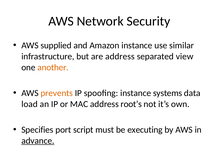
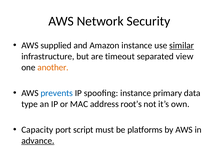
similar underline: none -> present
are address: address -> timeout
prevents colour: orange -> blue
systems: systems -> primary
load: load -> type
Specifies: Specifies -> Capacity
executing: executing -> platforms
